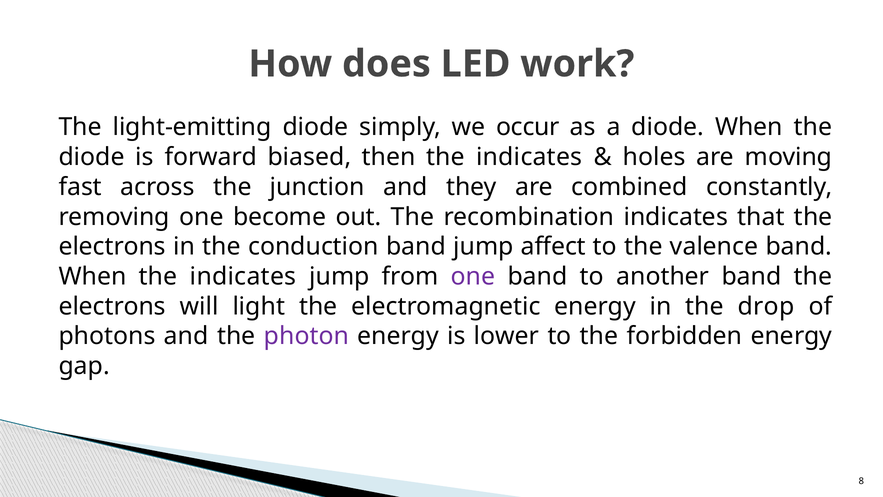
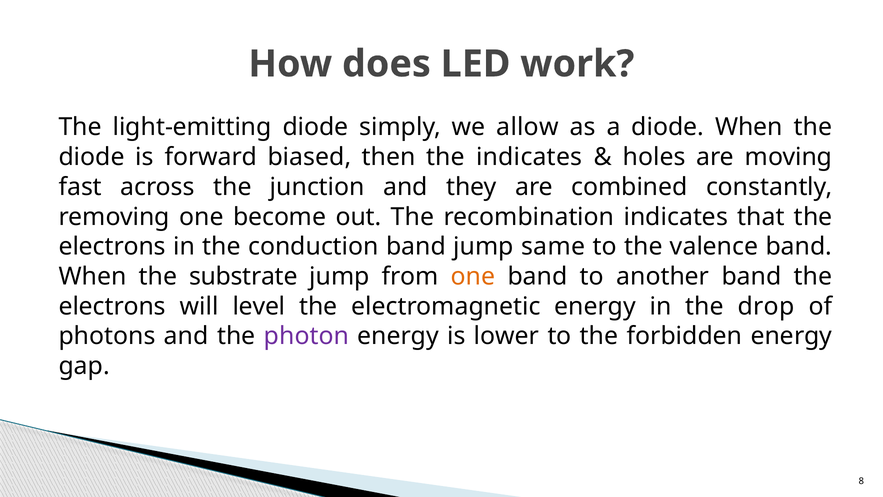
occur: occur -> allow
affect: affect -> same
When the indicates: indicates -> substrate
one at (473, 276) colour: purple -> orange
light: light -> level
